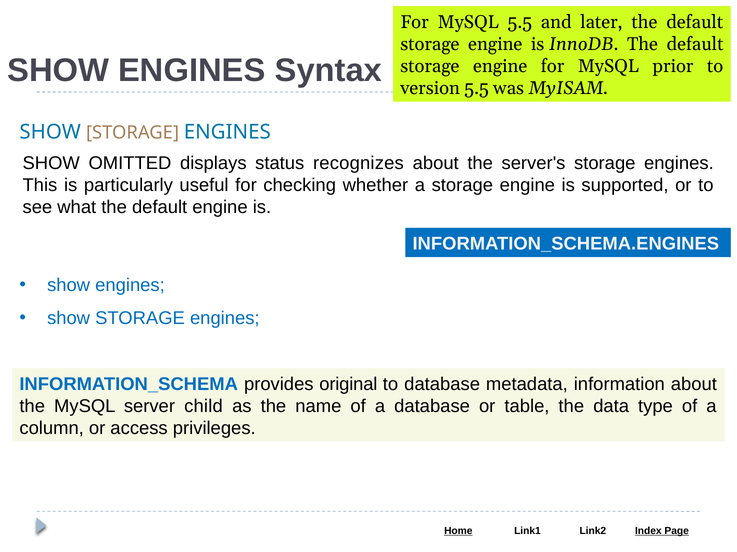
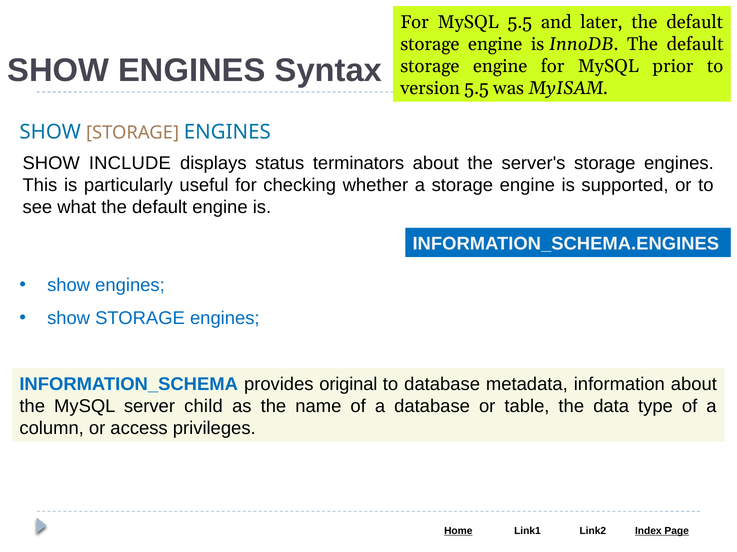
OMITTED: OMITTED -> INCLUDE
recognizes: recognizes -> terminators
